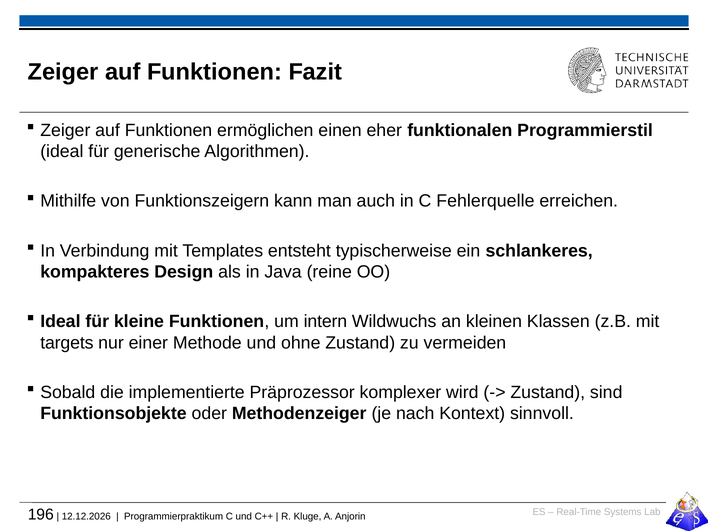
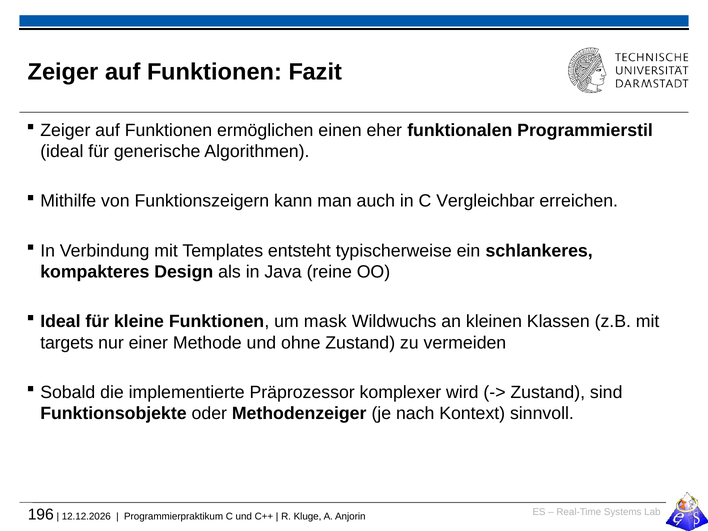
Fehlerquelle: Fehlerquelle -> Vergleichbar
intern: intern -> mask
